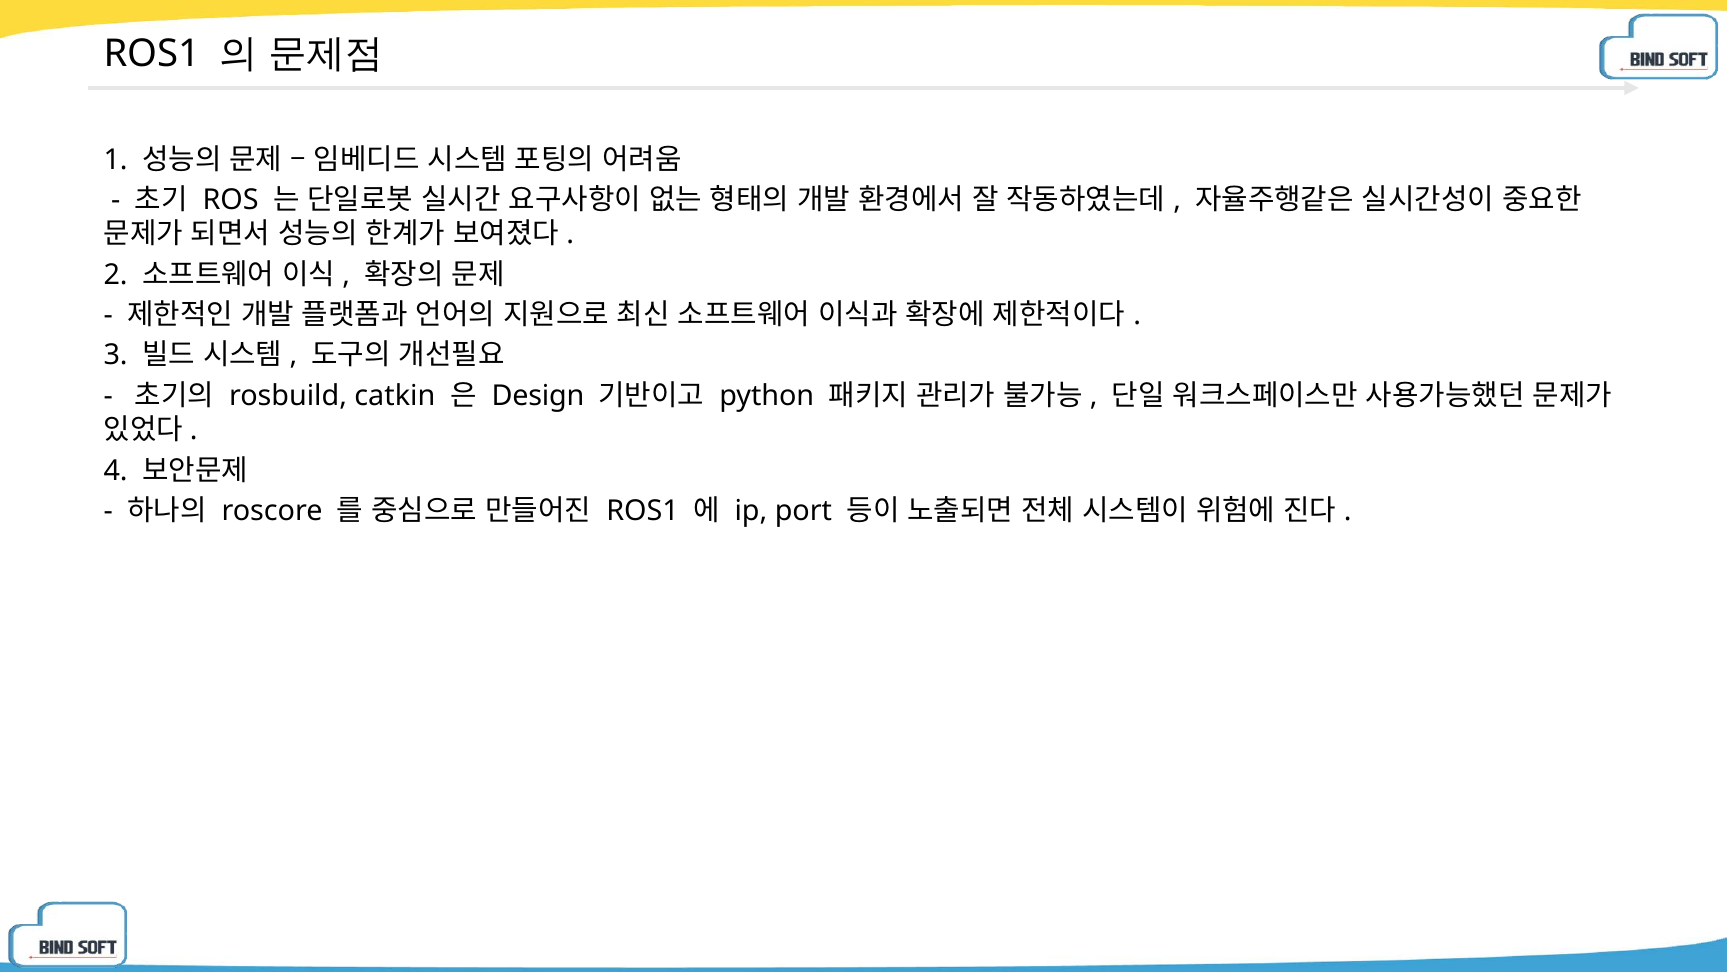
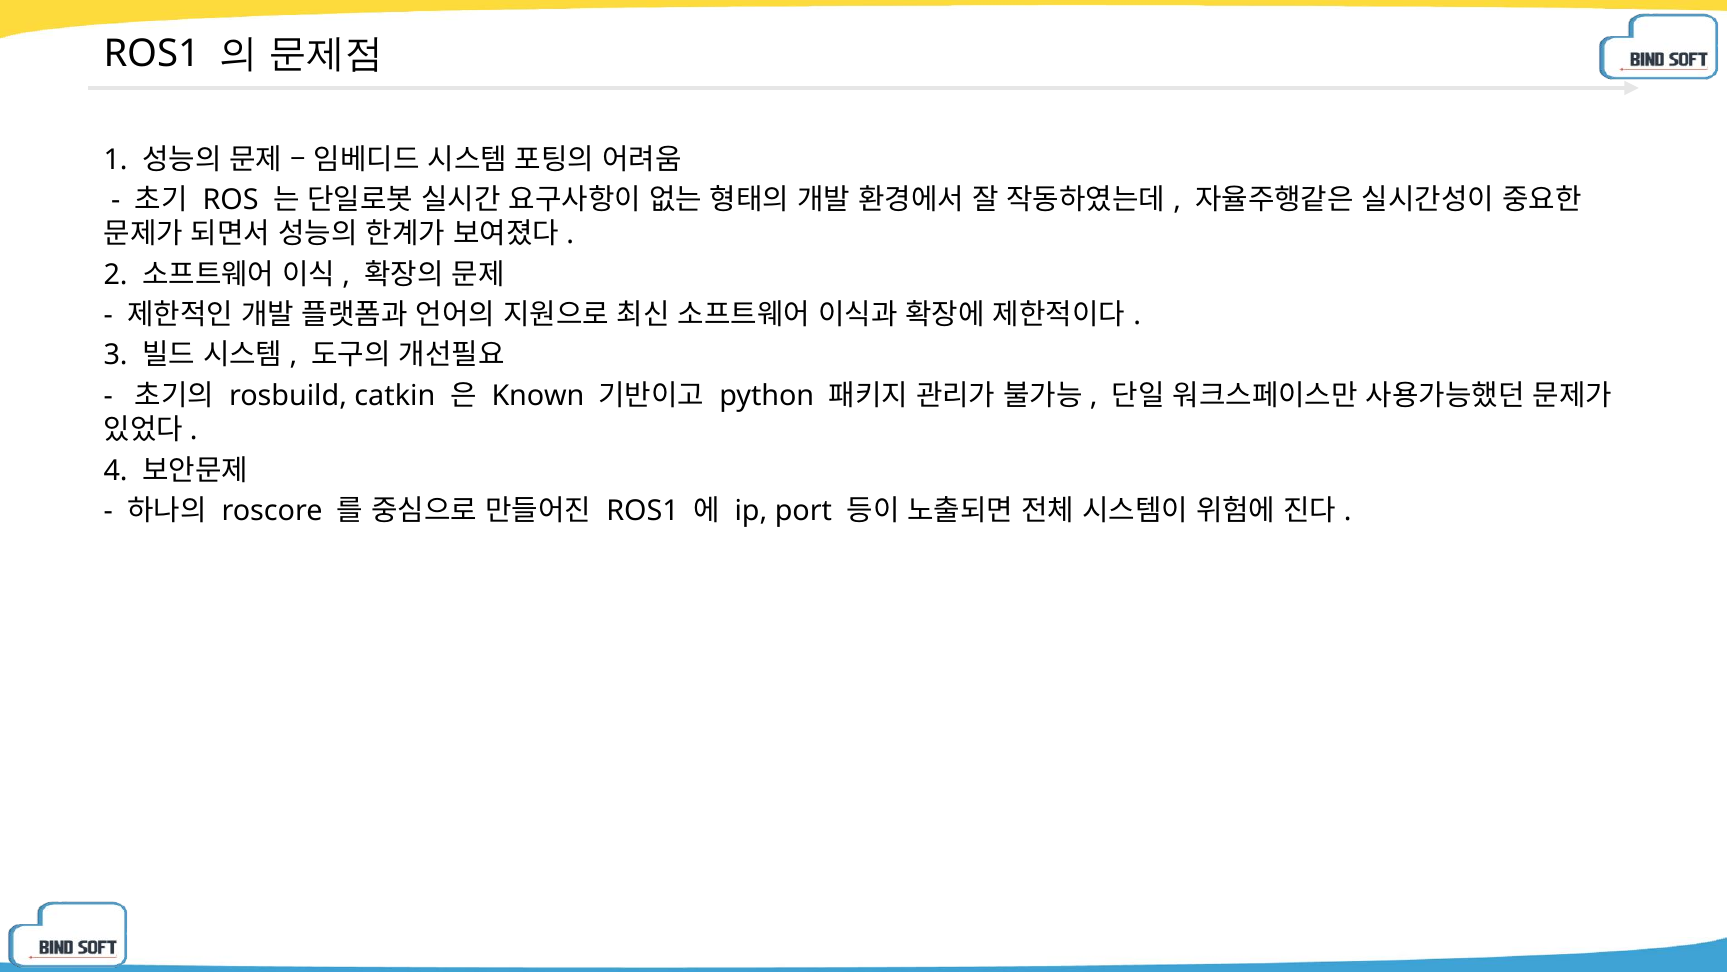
Design: Design -> Known
